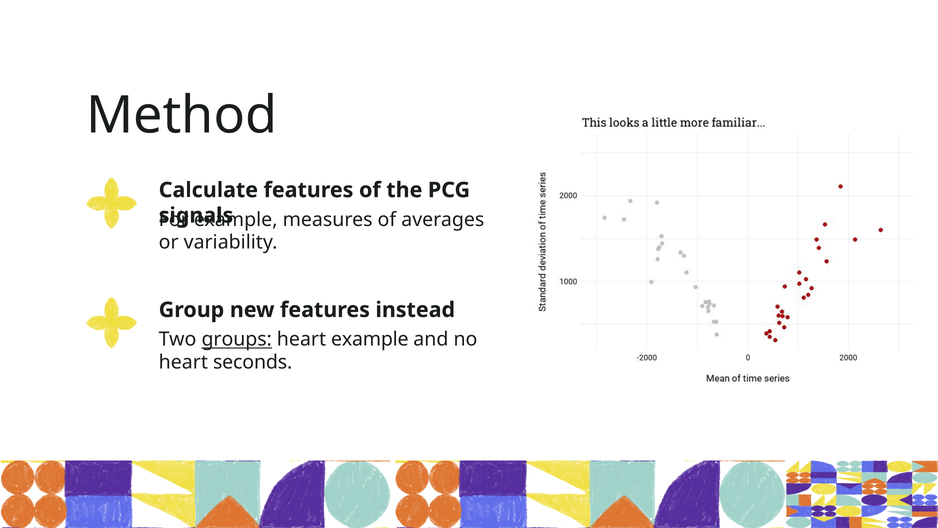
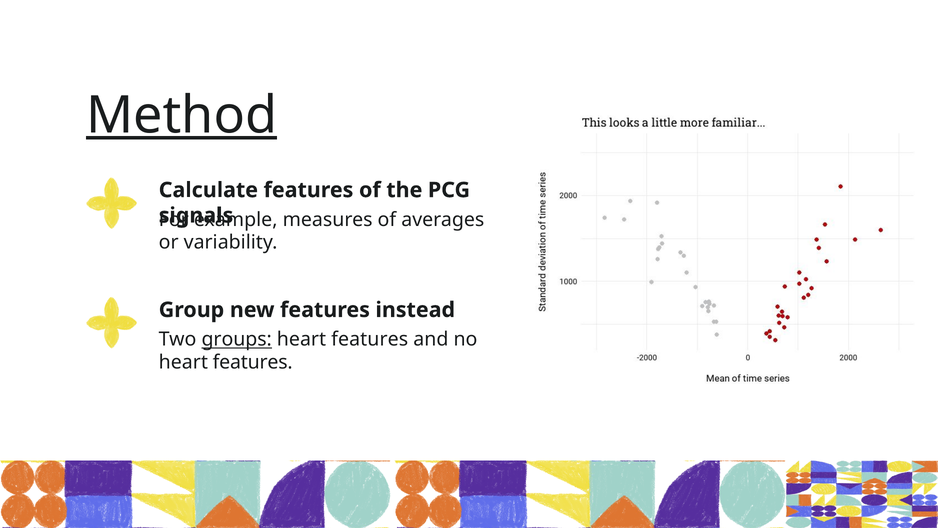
Method underline: none -> present
example at (370, 339): example -> features
seconds at (253, 362): seconds -> features
